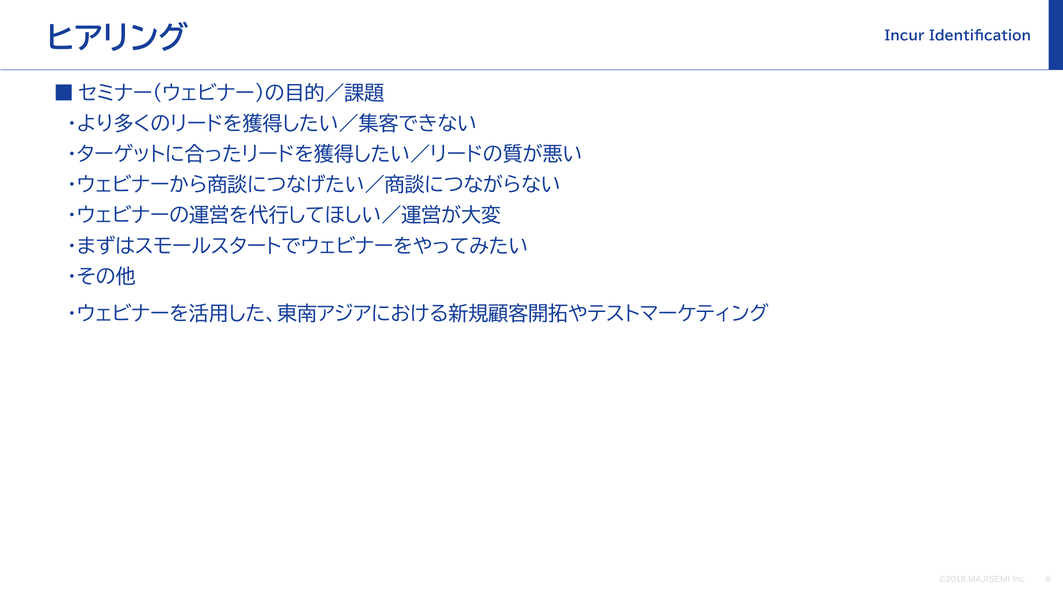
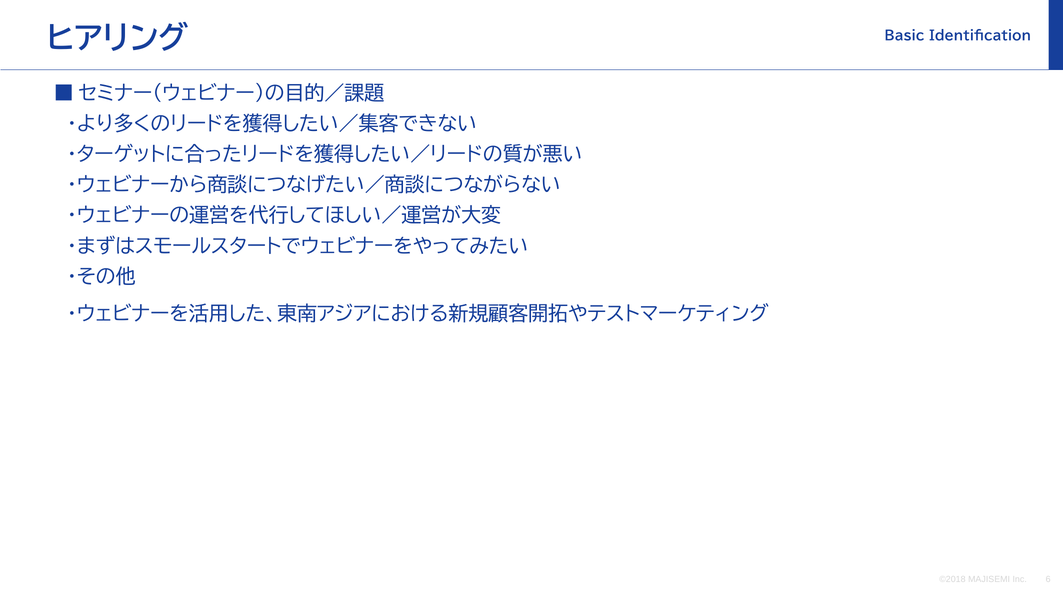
Incur: Incur -> Basic
